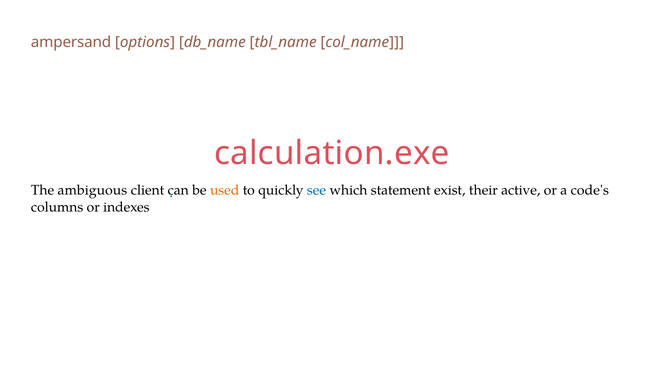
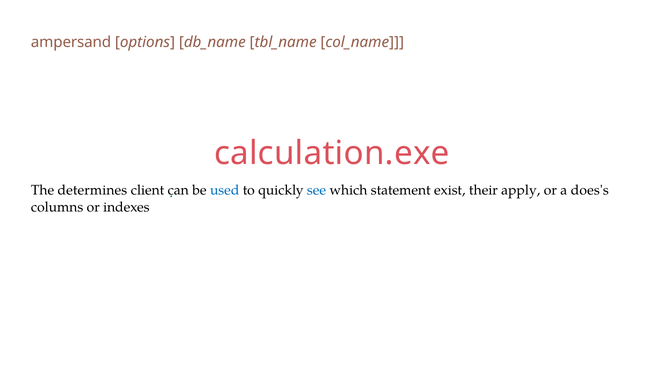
ambiguous: ambiguous -> determines
used colour: orange -> blue
active: active -> apply
code's: code's -> does's
